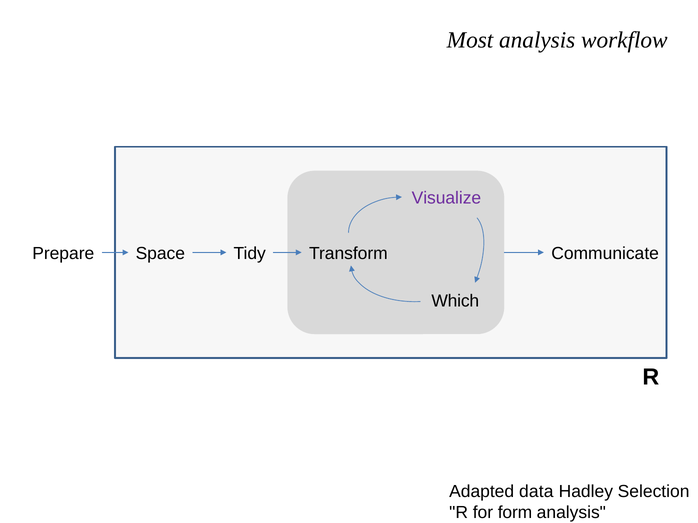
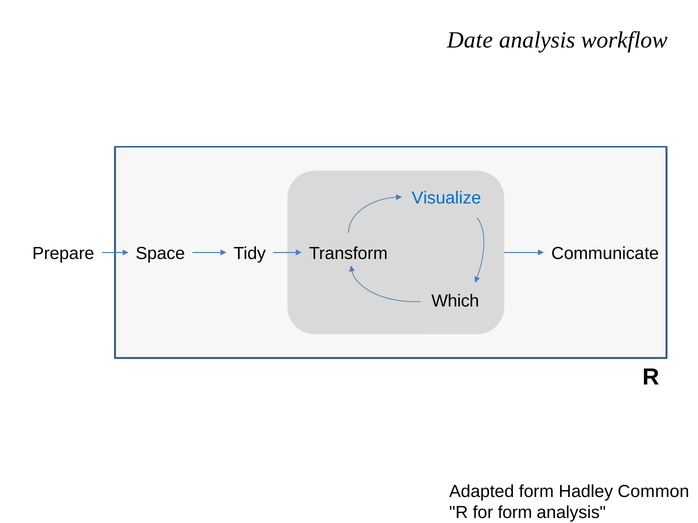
Most: Most -> Date
Visualize colour: purple -> blue
Adapted data: data -> form
Selection: Selection -> Common
